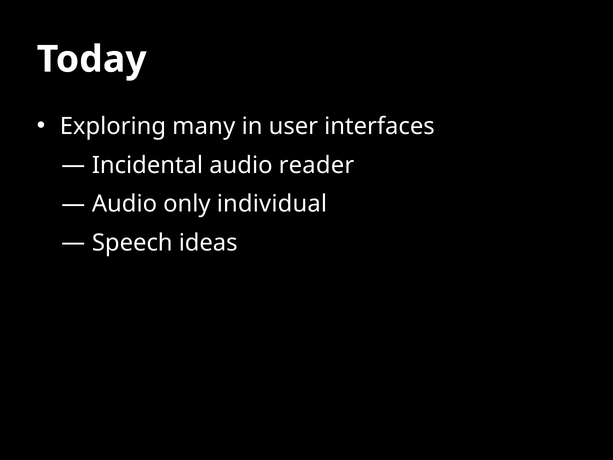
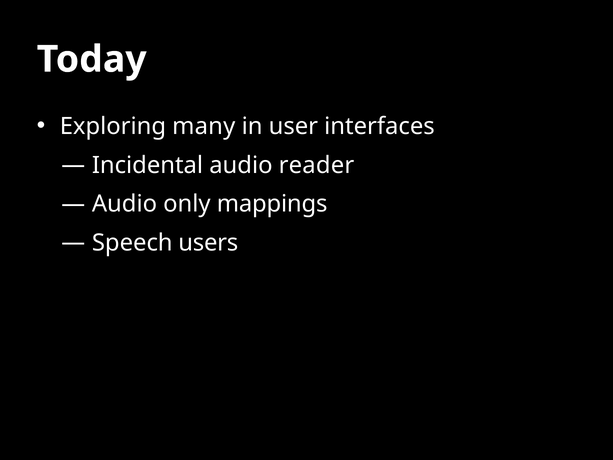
individual: individual -> mappings
ideas: ideas -> users
